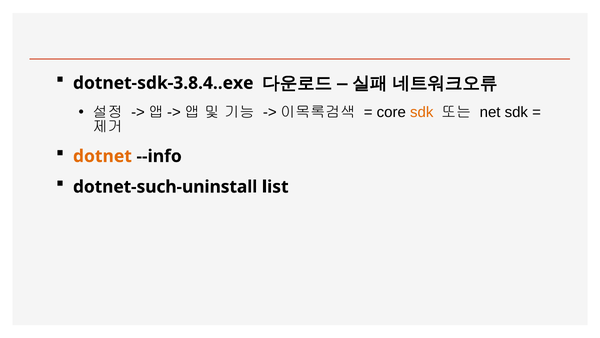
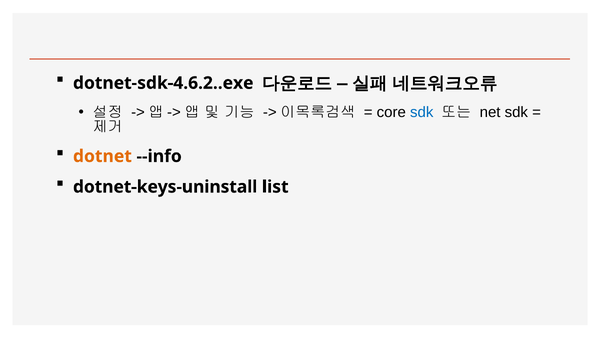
dotnet-sdk-3.8.4..exe: dotnet-sdk-3.8.4..exe -> dotnet-sdk-4.6.2..exe
sdk at (422, 112) colour: orange -> blue
dotnet-such-uninstall: dotnet-such-uninstall -> dotnet-keys-uninstall
